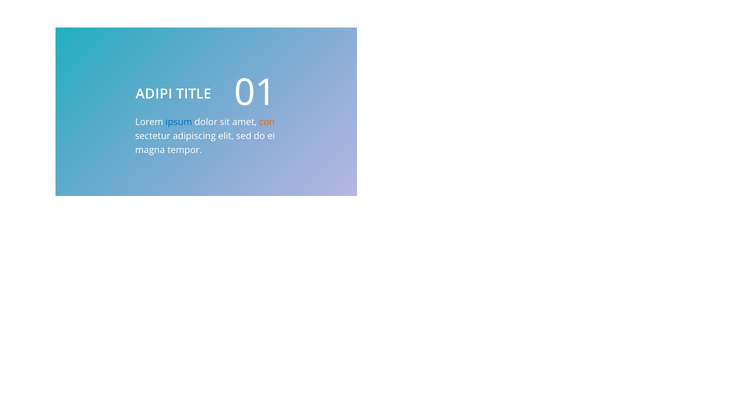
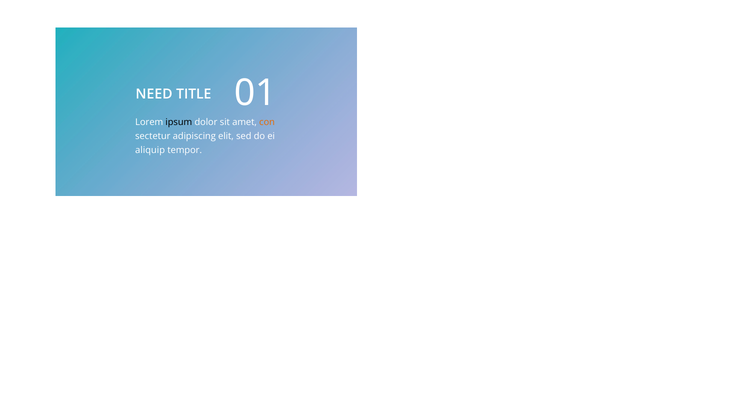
ADIPI: ADIPI -> NEED
ipsum colour: blue -> black
magna: magna -> aliquip
